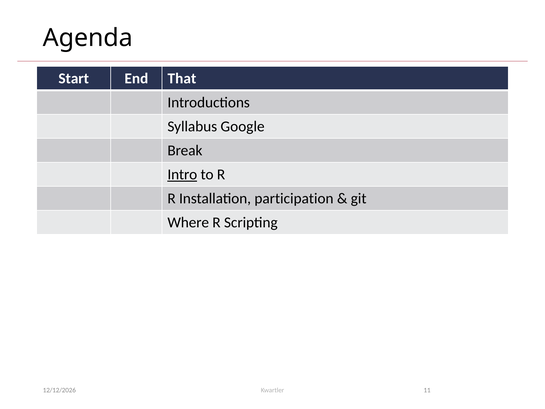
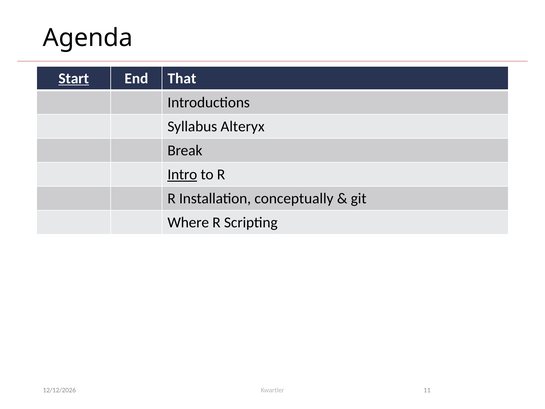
Start underline: none -> present
Google: Google -> Alteryx
participation: participation -> conceptually
